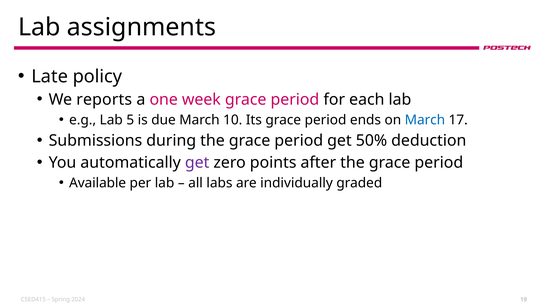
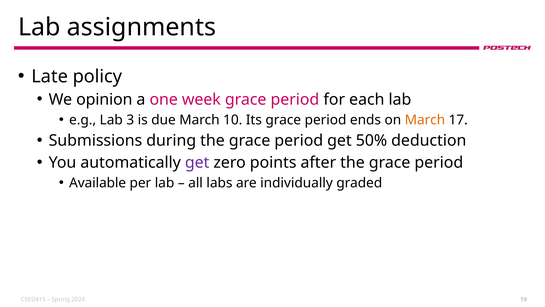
reports: reports -> opinion
5: 5 -> 3
March at (425, 120) colour: blue -> orange
